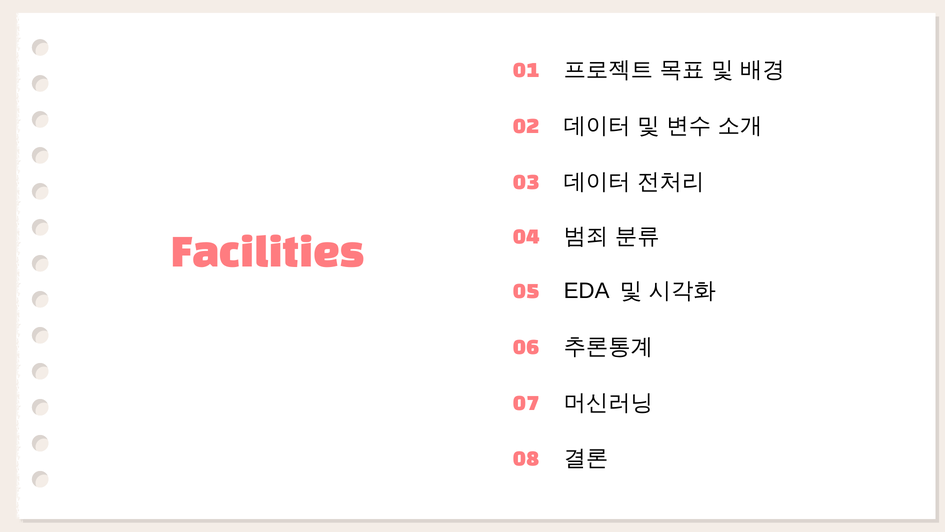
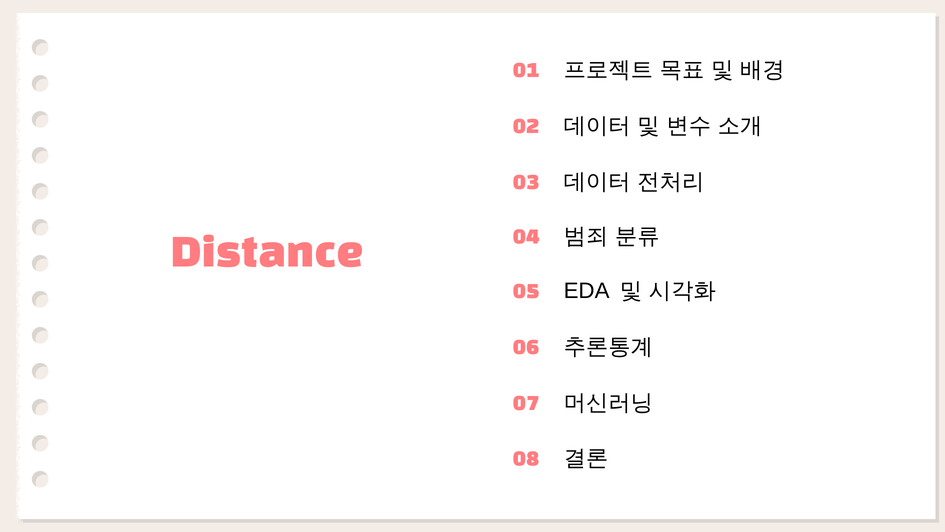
Facilities: Facilities -> Distance
